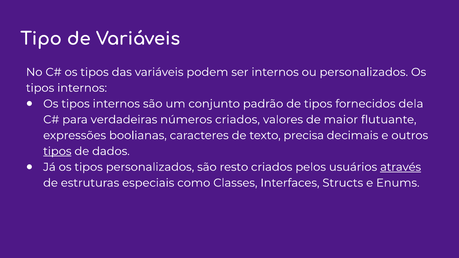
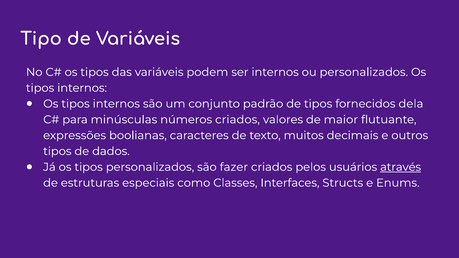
verdadeiras: verdadeiras -> minúsculas
precisa: precisa -> muitos
tipos at (57, 151) underline: present -> none
resto: resto -> fazer
